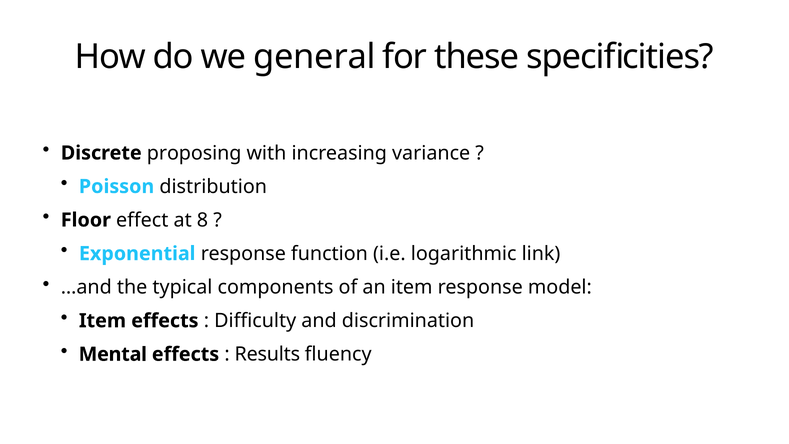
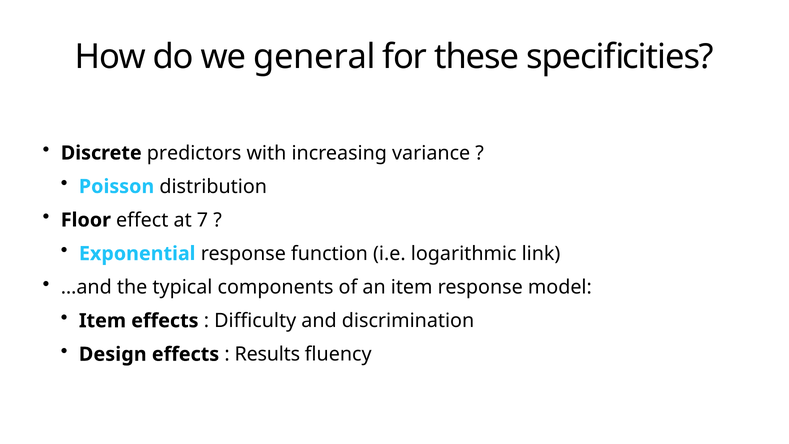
proposing: proposing -> predictors
8: 8 -> 7
Mental: Mental -> Design
